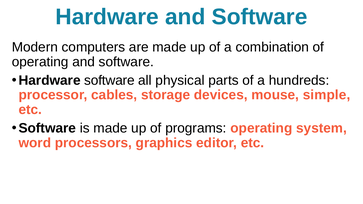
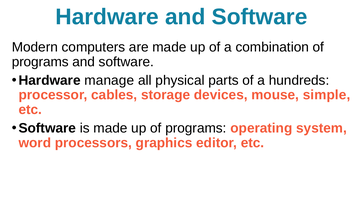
operating at (40, 62): operating -> programs
Hardware software: software -> manage
